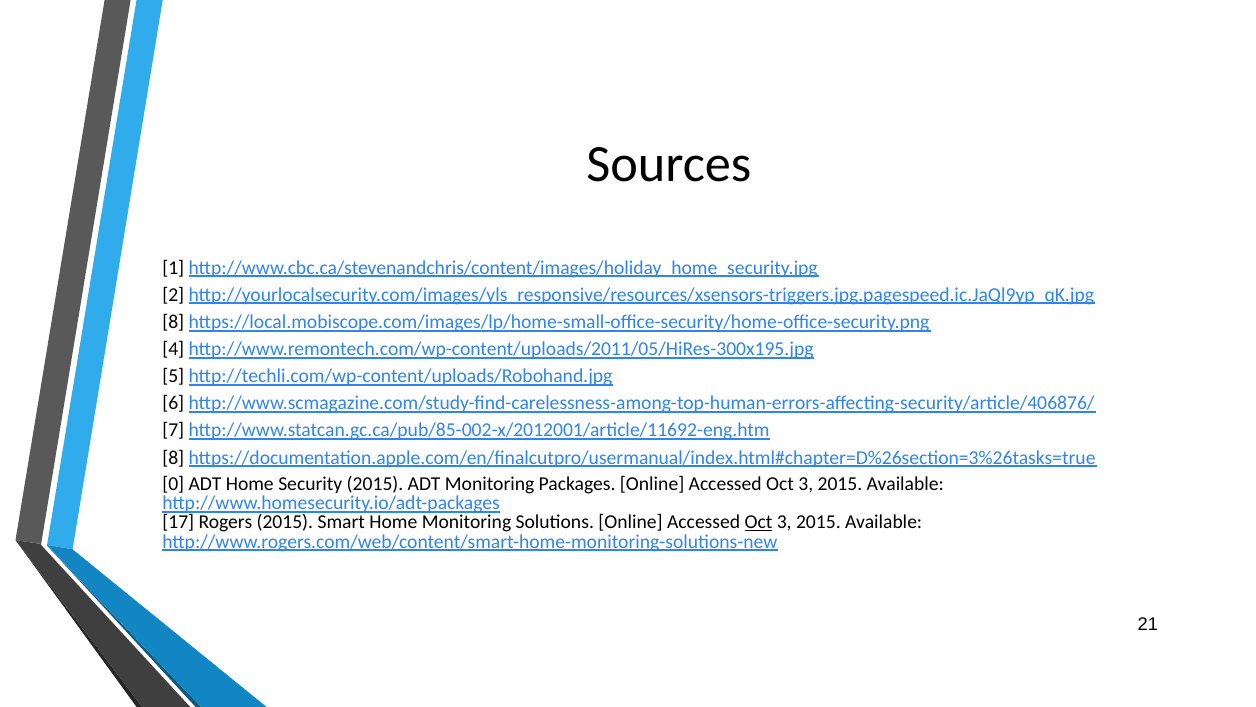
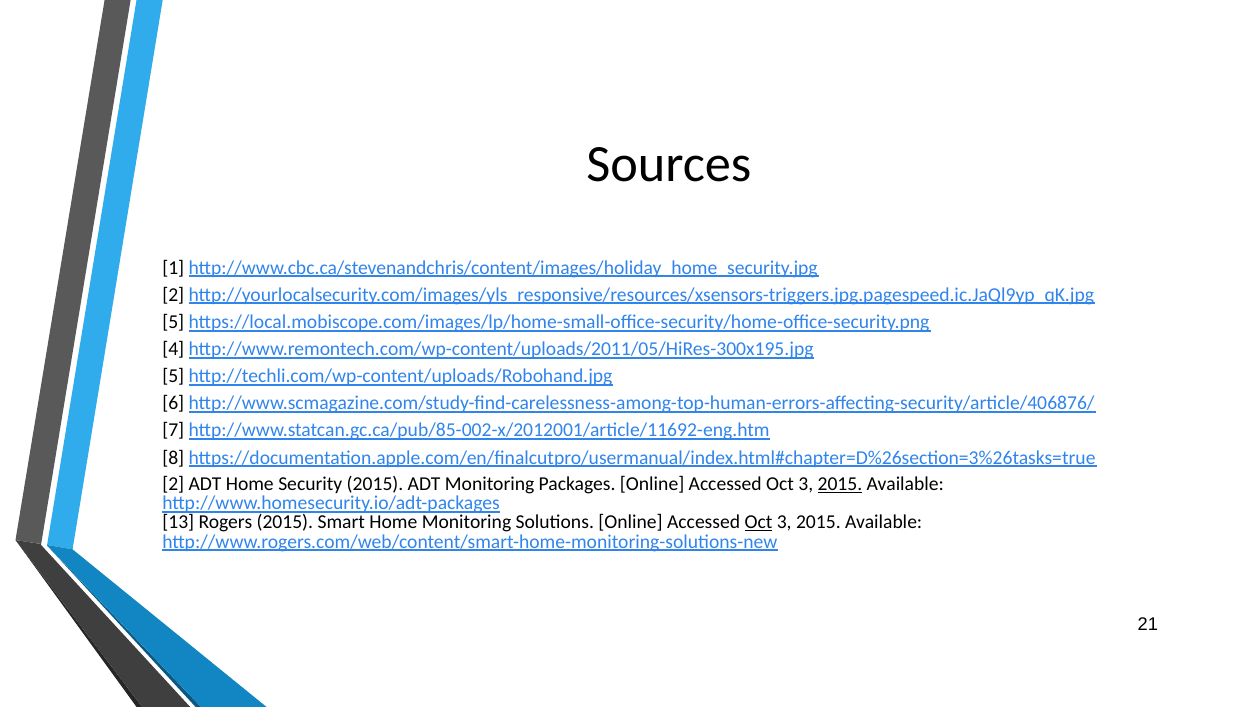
8 at (173, 322): 8 -> 5
0 at (173, 484): 0 -> 2
2015 at (840, 484) underline: none -> present
17: 17 -> 13
